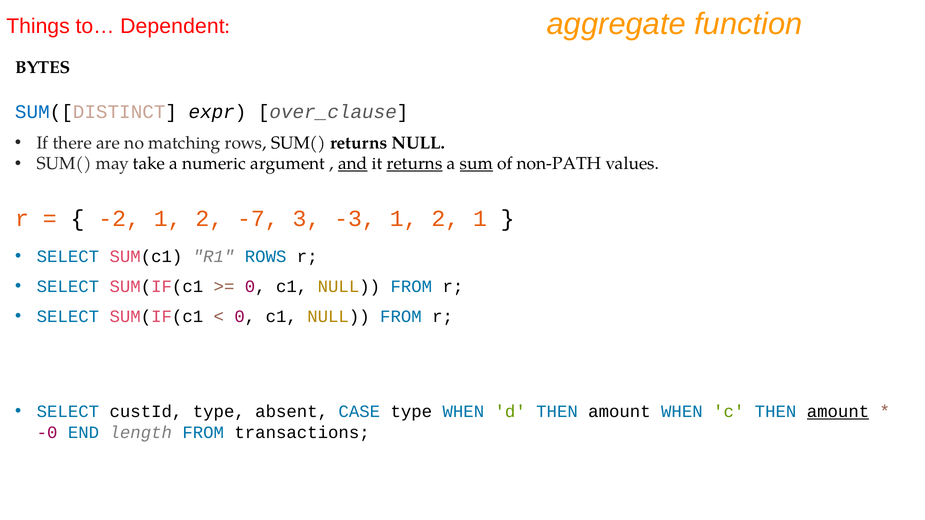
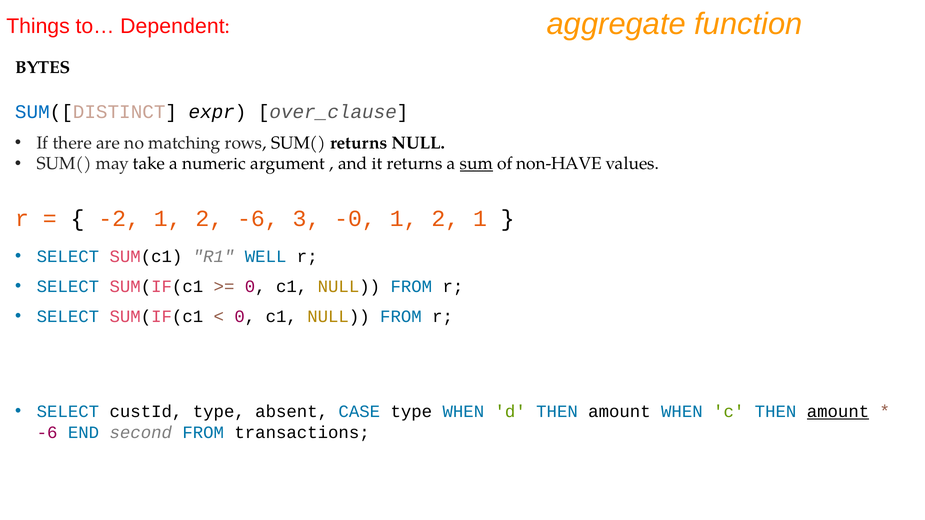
and underline: present -> none
returns at (415, 164) underline: present -> none
non-PATH: non-PATH -> non-HAVE
2 -7: -7 -> -6
-3: -3 -> -0
R1 ROWS: ROWS -> WELL
-0 at (47, 433): -0 -> -6
length: length -> second
